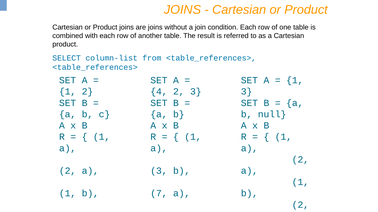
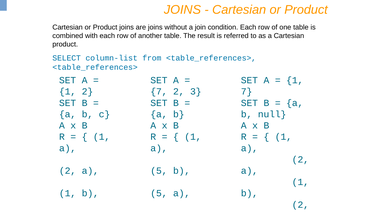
4 at (159, 92): 4 -> 7
3 at (247, 92): 3 -> 7
3 at (159, 171): 3 -> 5
7 at (159, 194): 7 -> 5
